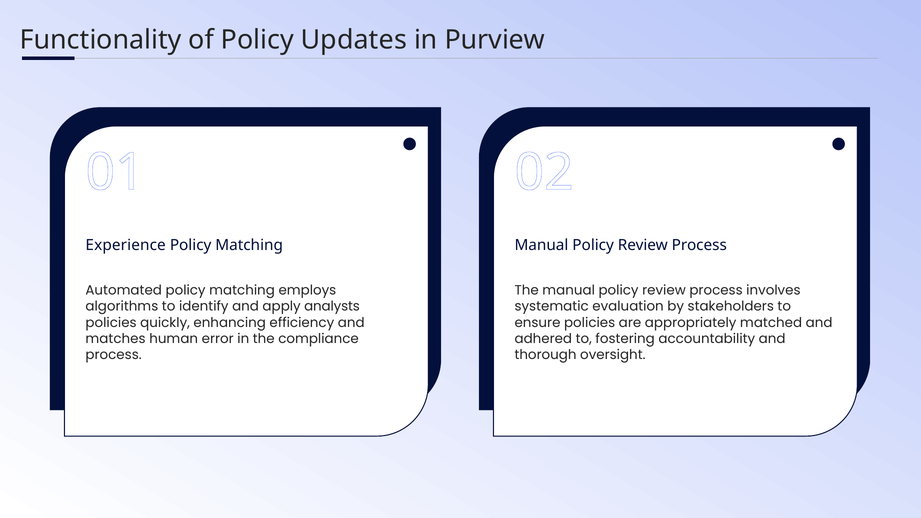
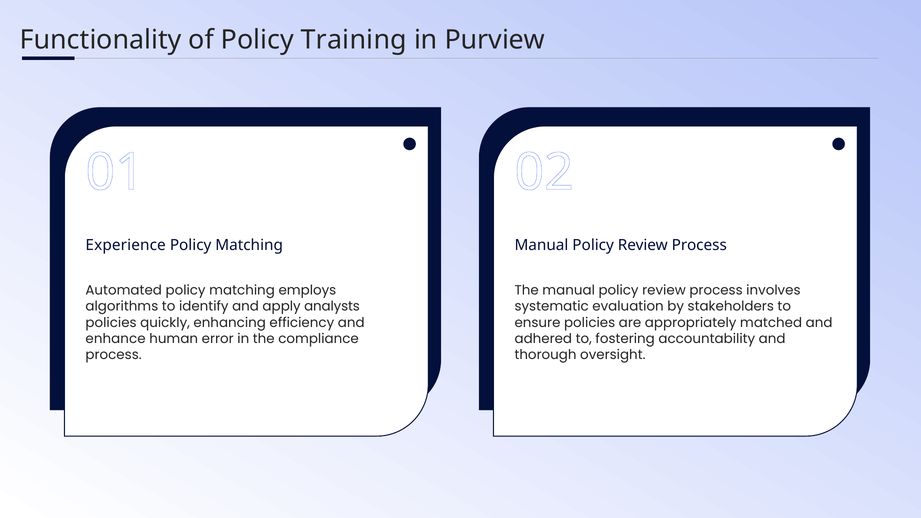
Updates: Updates -> Training
matches: matches -> enhance
